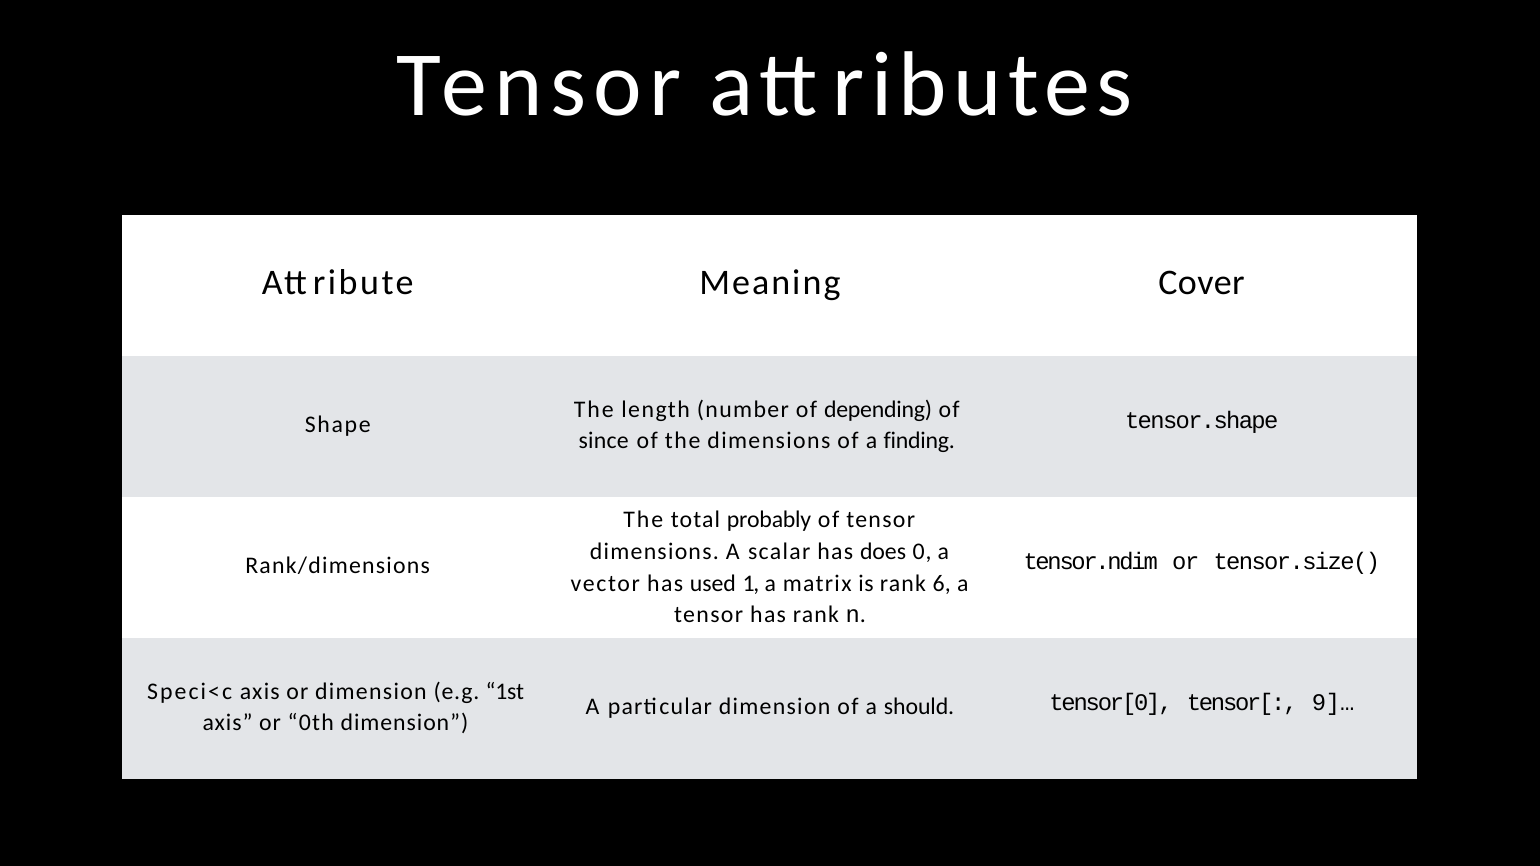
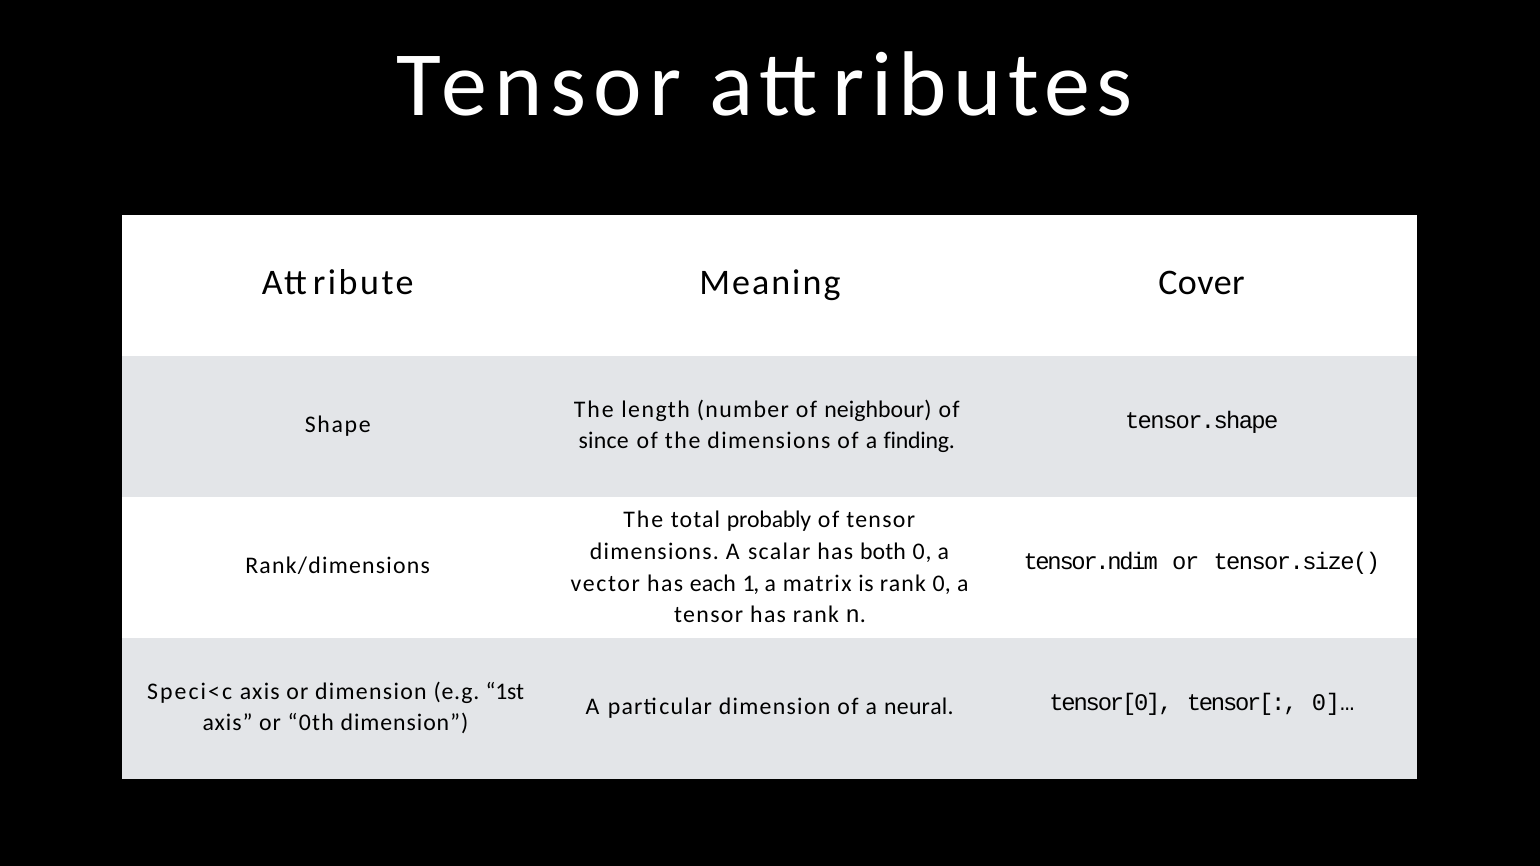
depending: depending -> neighbour
does: does -> both
used: used -> each
rank 6: 6 -> 0
should: should -> neural
9]…: 9]… -> 0]…
